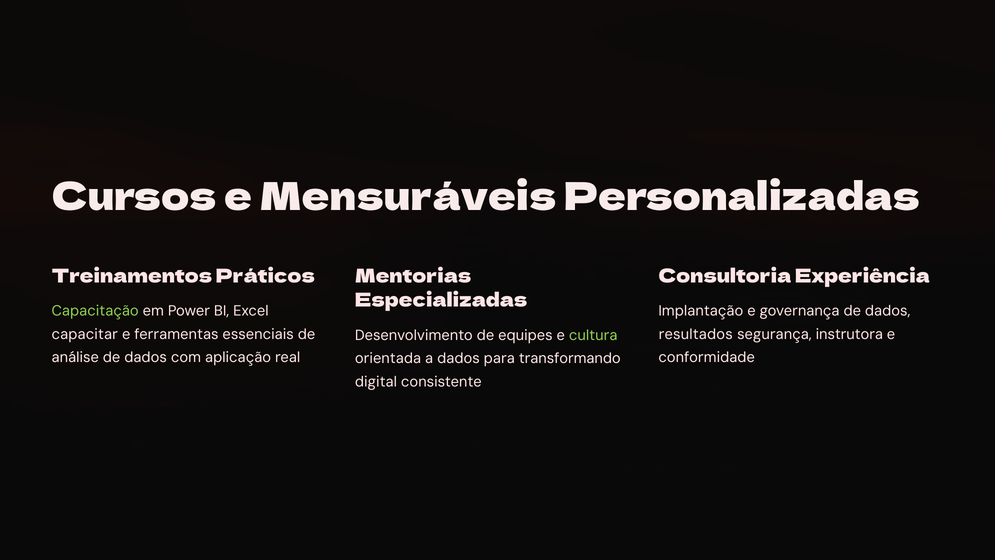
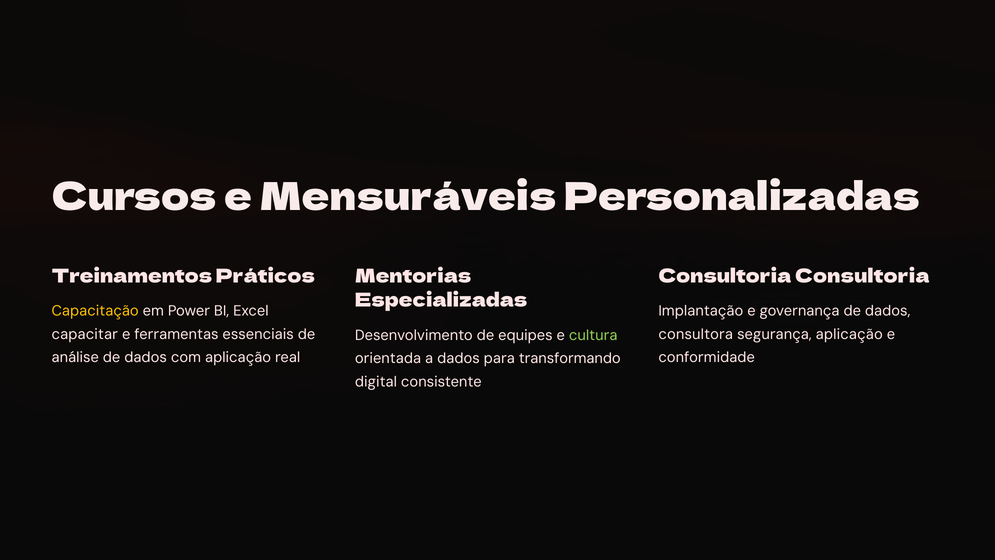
Consultoria Experiência: Experiência -> Consultoria
Capacitação colour: light green -> yellow
resultados: resultados -> consultora
segurança instrutora: instrutora -> aplicação
